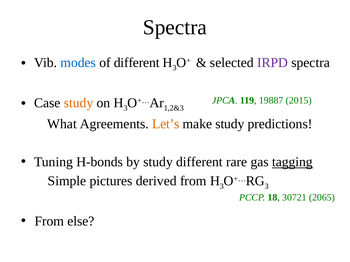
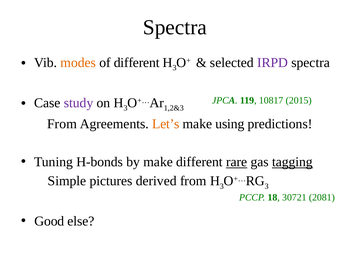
modes colour: blue -> orange
19887: 19887 -> 10817
study at (79, 103) colour: orange -> purple
What at (62, 124): What -> From
make study: study -> using
by study: study -> make
rare underline: none -> present
2065: 2065 -> 2081
From at (49, 222): From -> Good
